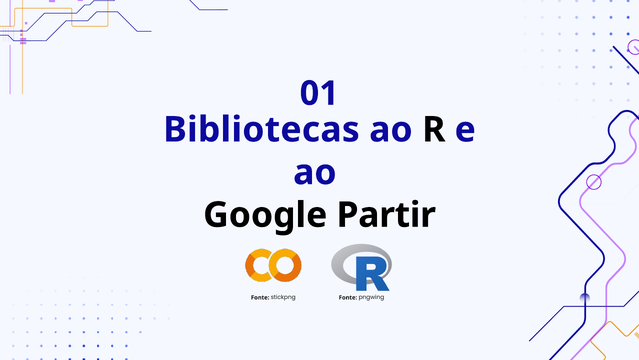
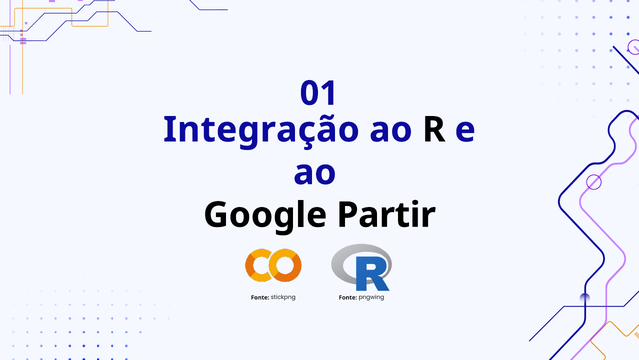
Bibliotecas: Bibliotecas -> Integração
